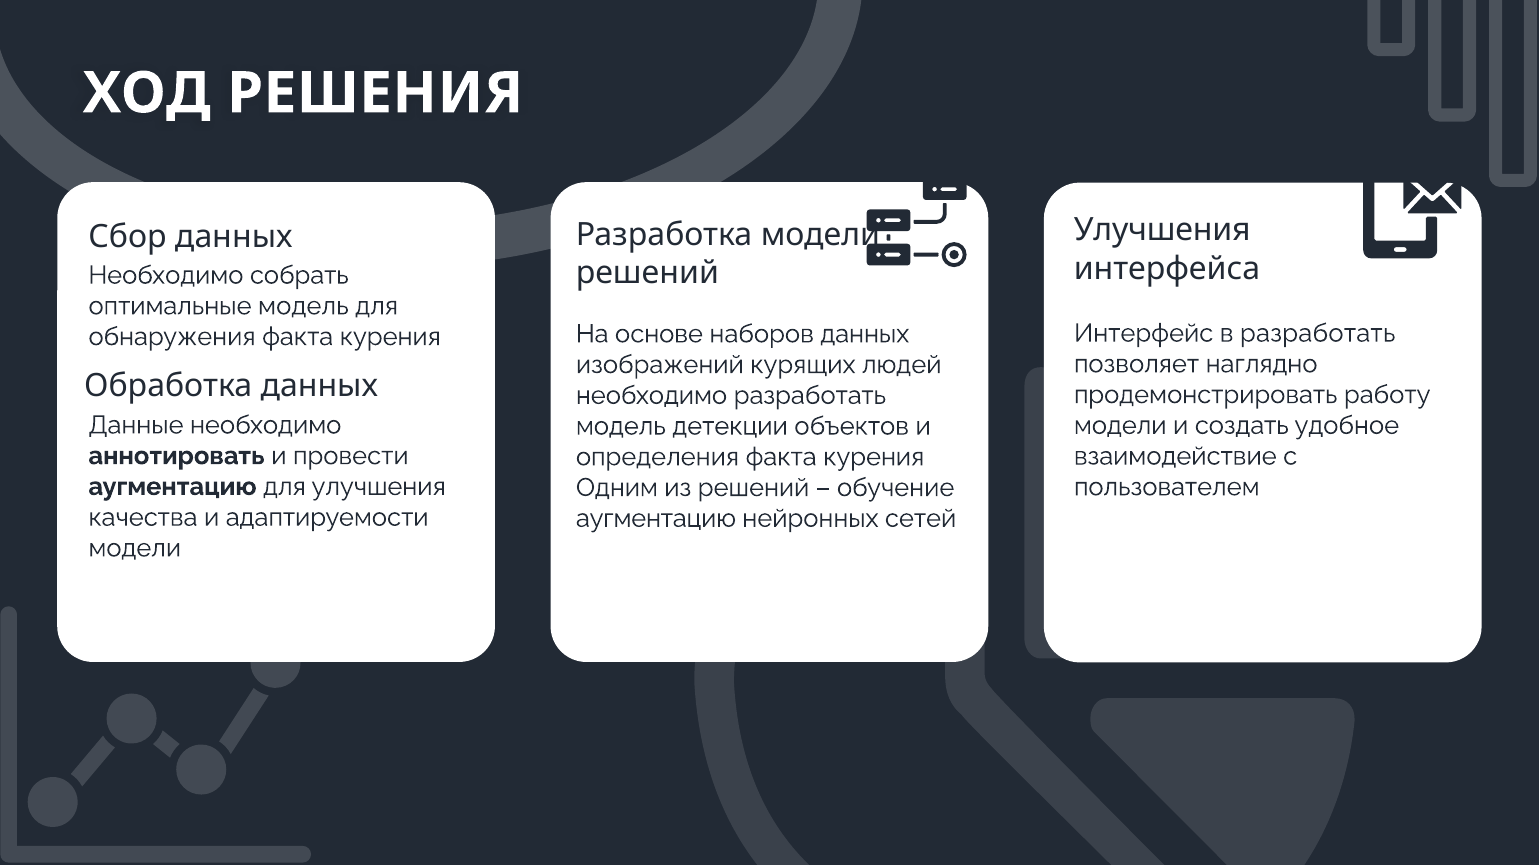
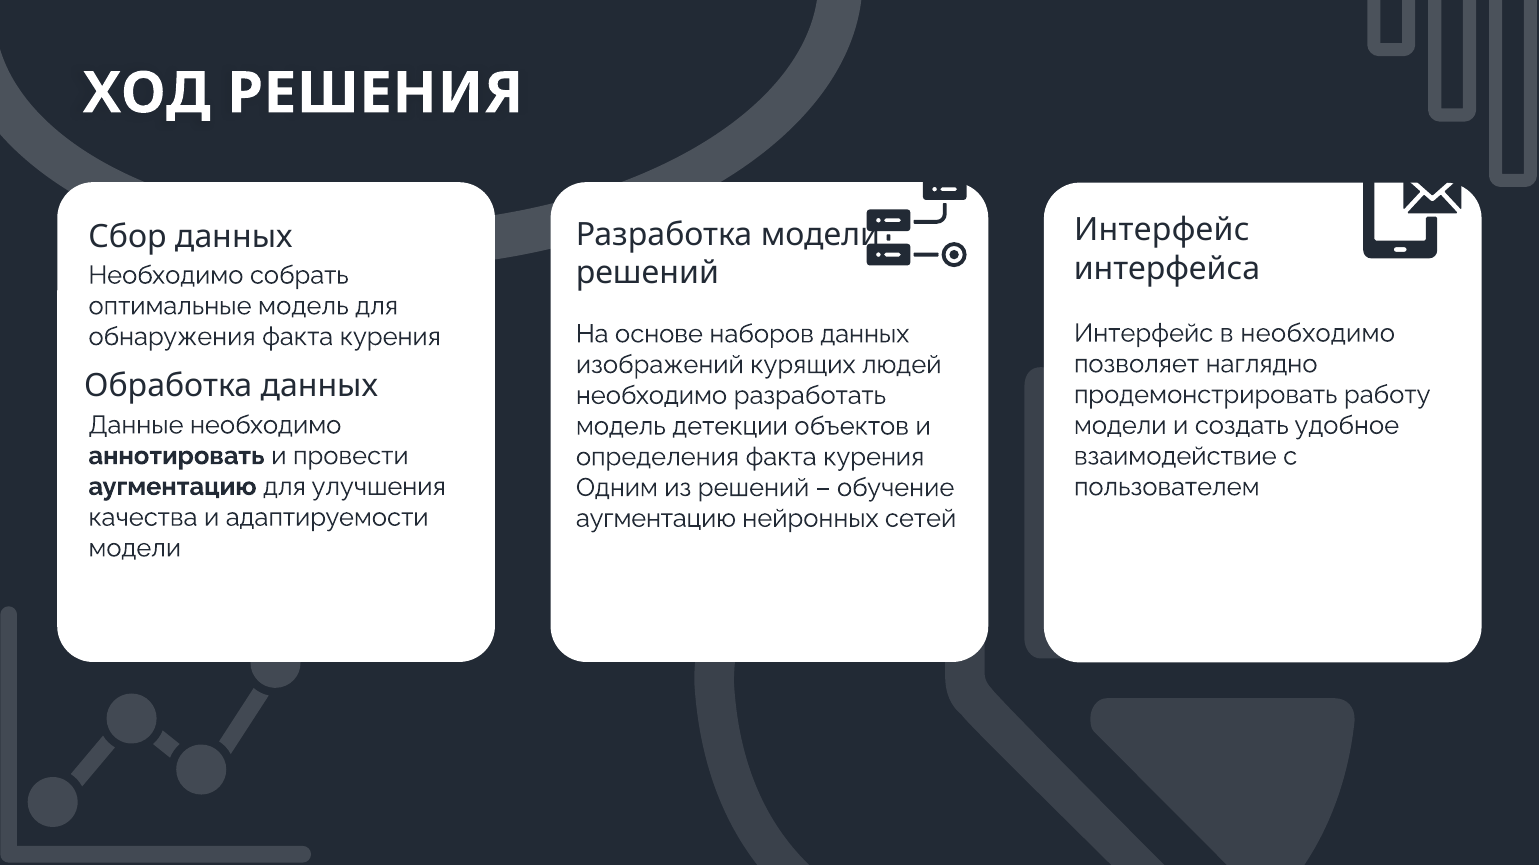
Улучшения at (1162, 230): Улучшения -> Интерфейс
в разработать: разработать -> необходимо
